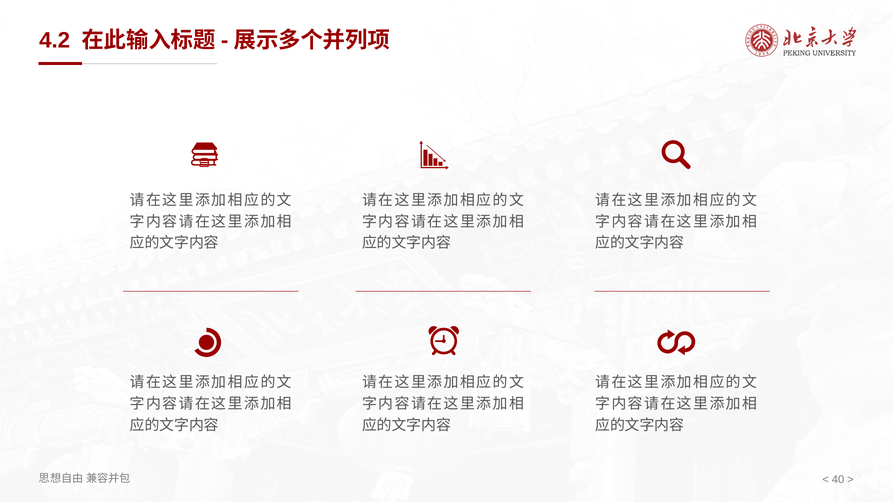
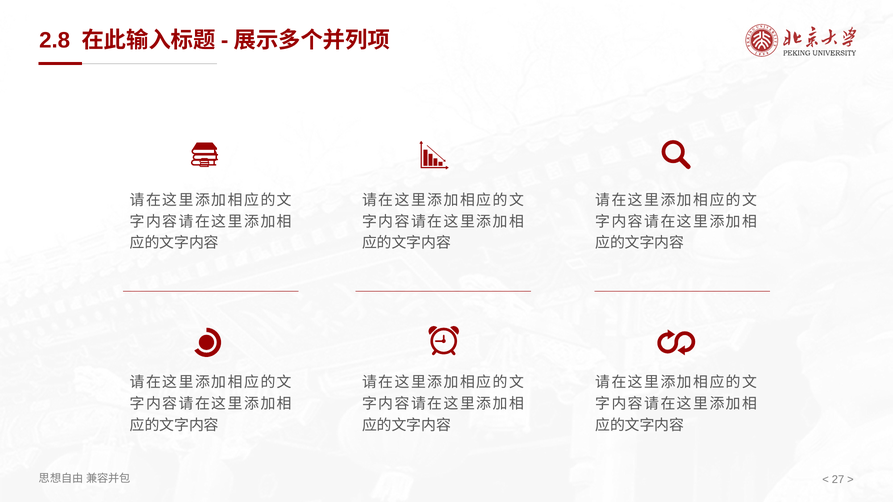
4.2: 4.2 -> 2.8
40: 40 -> 27
